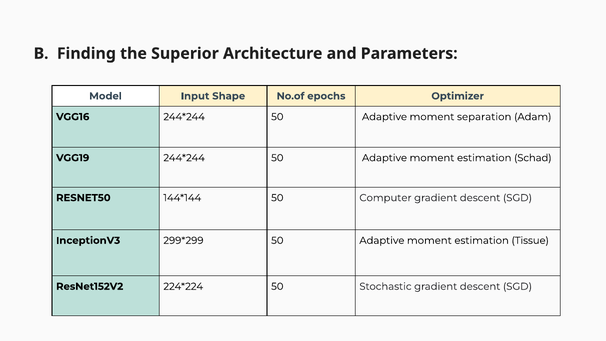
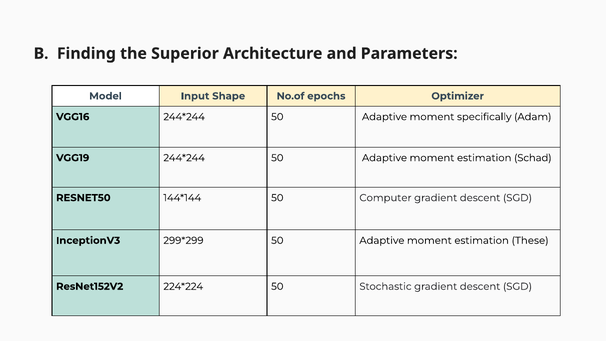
separation: separation -> specifically
Tissue: Tissue -> These
